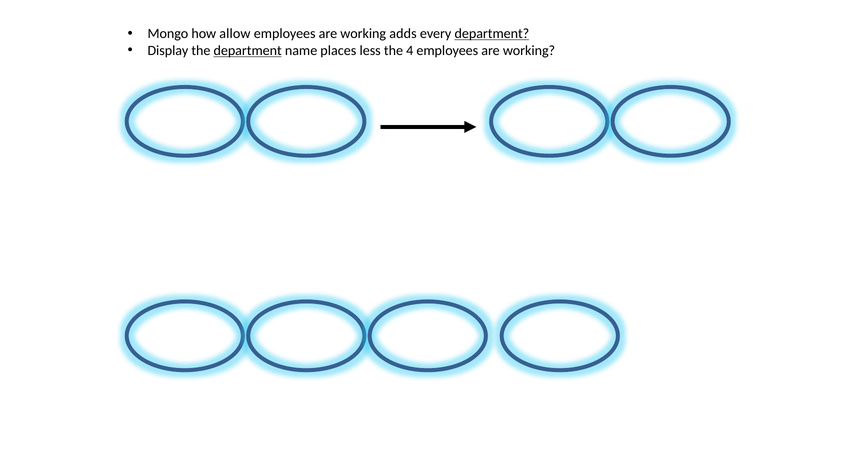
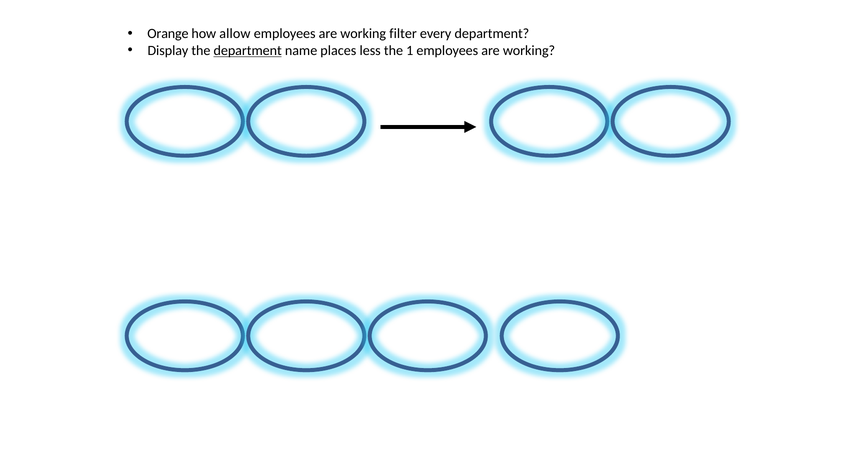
Mongo: Mongo -> Orange
adds: adds -> filter
department at (492, 34) underline: present -> none
4: 4 -> 1
